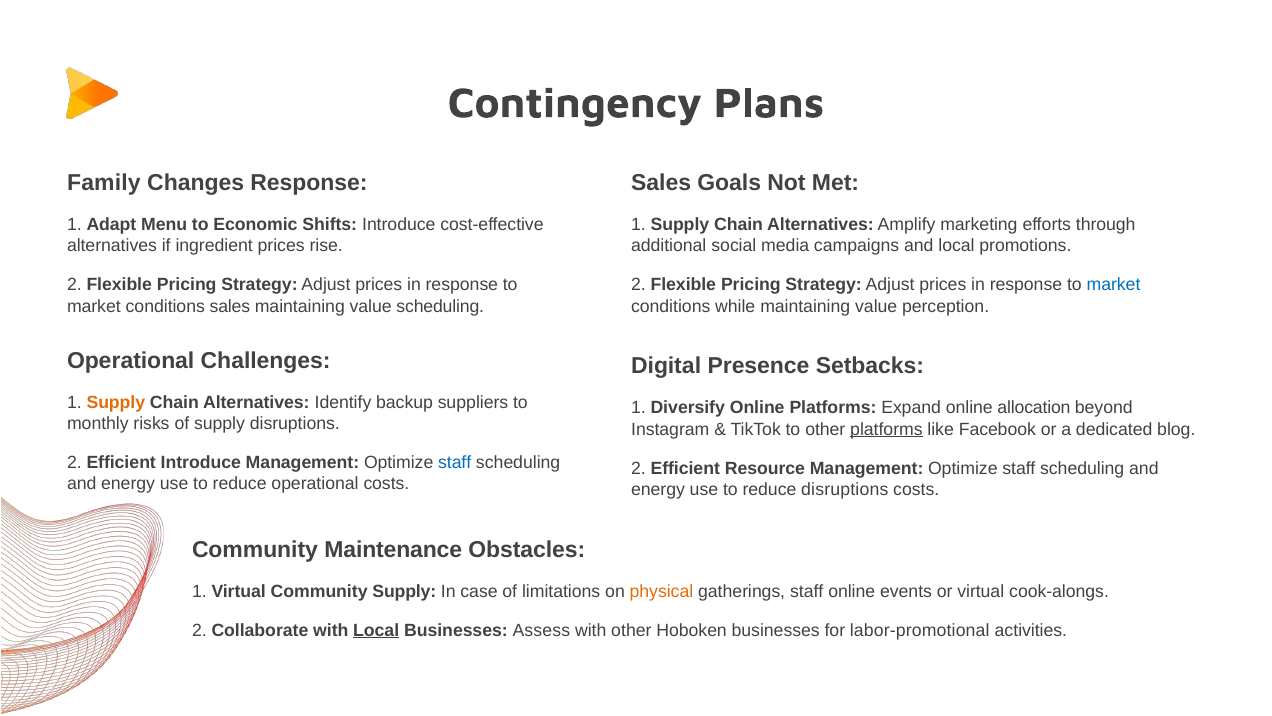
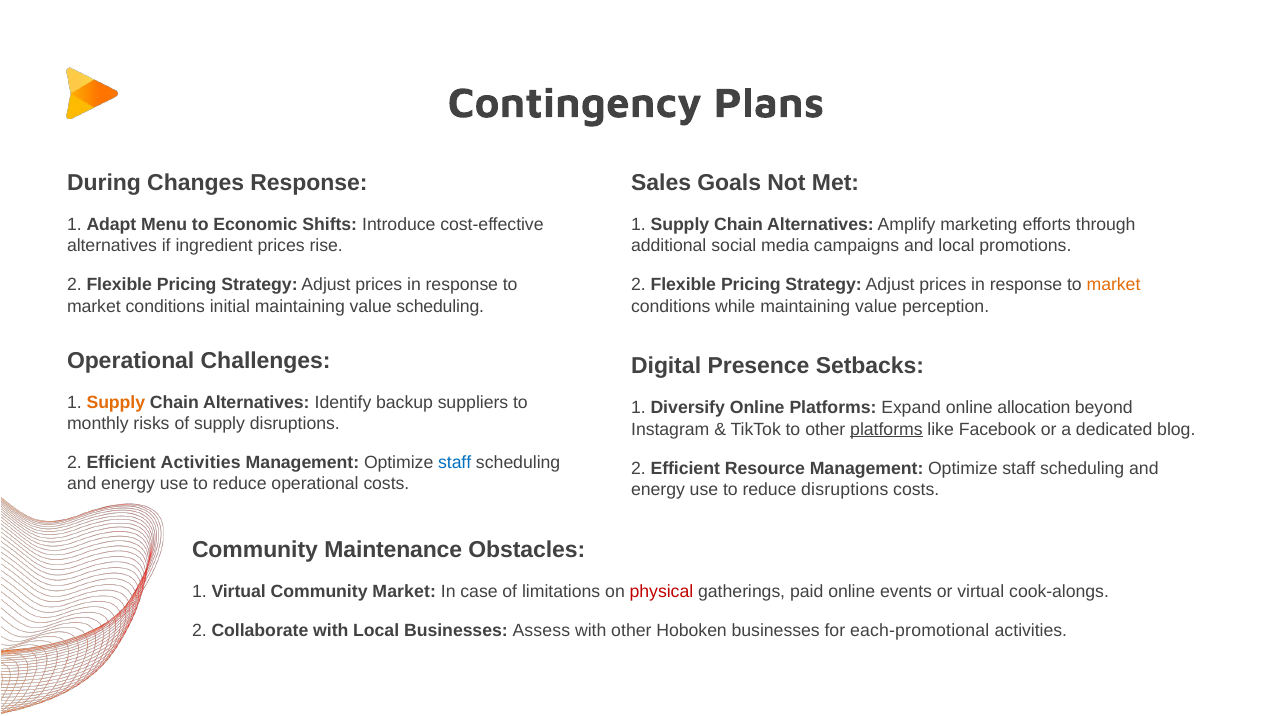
Family: Family -> During
market at (1114, 285) colour: blue -> orange
conditions sales: sales -> initial
Efficient Introduce: Introduce -> Activities
Community Supply: Supply -> Market
physical colour: orange -> red
gatherings staff: staff -> paid
Local at (376, 630) underline: present -> none
labor-promotional: labor-promotional -> each-promotional
